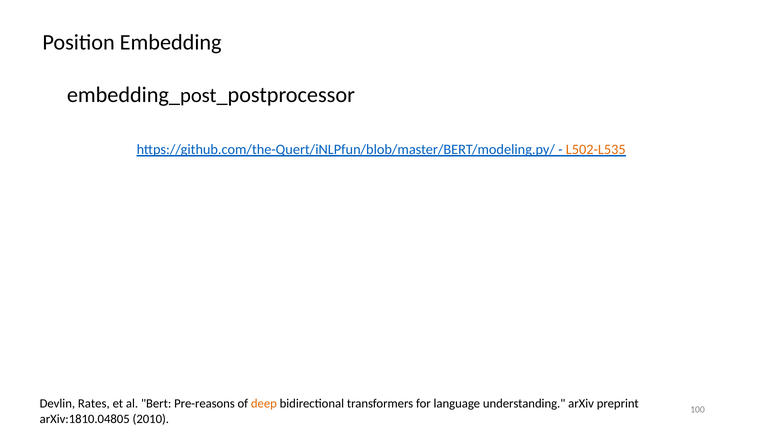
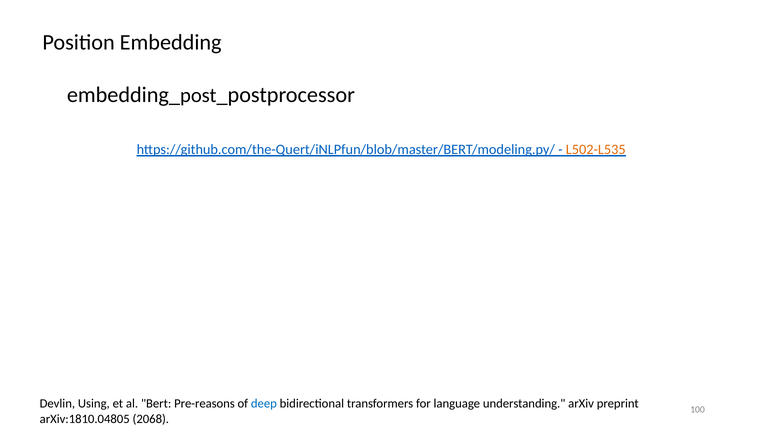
Rates: Rates -> Using
deep colour: orange -> blue
2010: 2010 -> 2068
